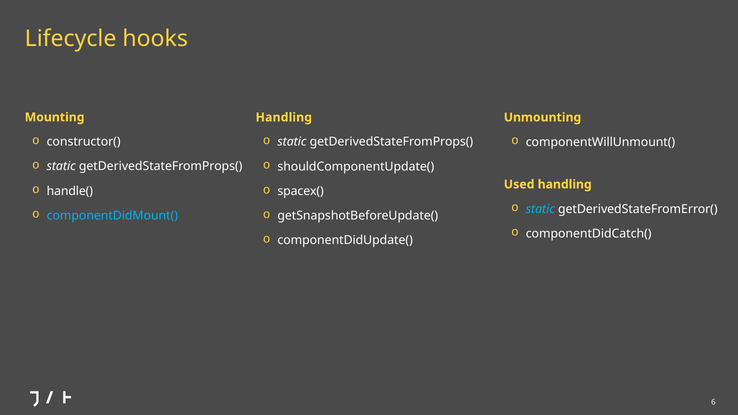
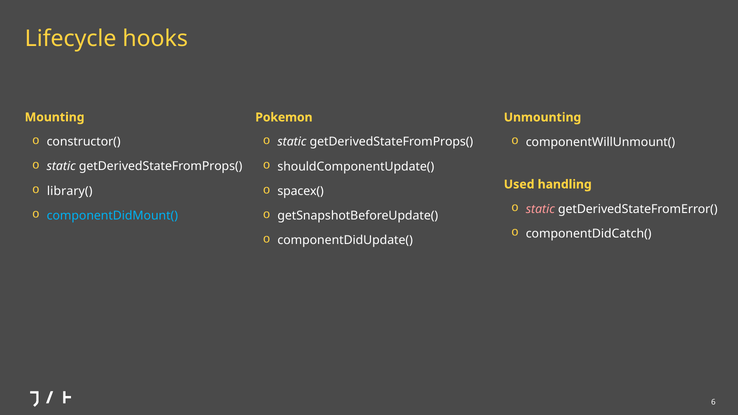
Handling at (284, 117): Handling -> Pokemon
handle(: handle( -> library(
static at (540, 209) colour: light blue -> pink
